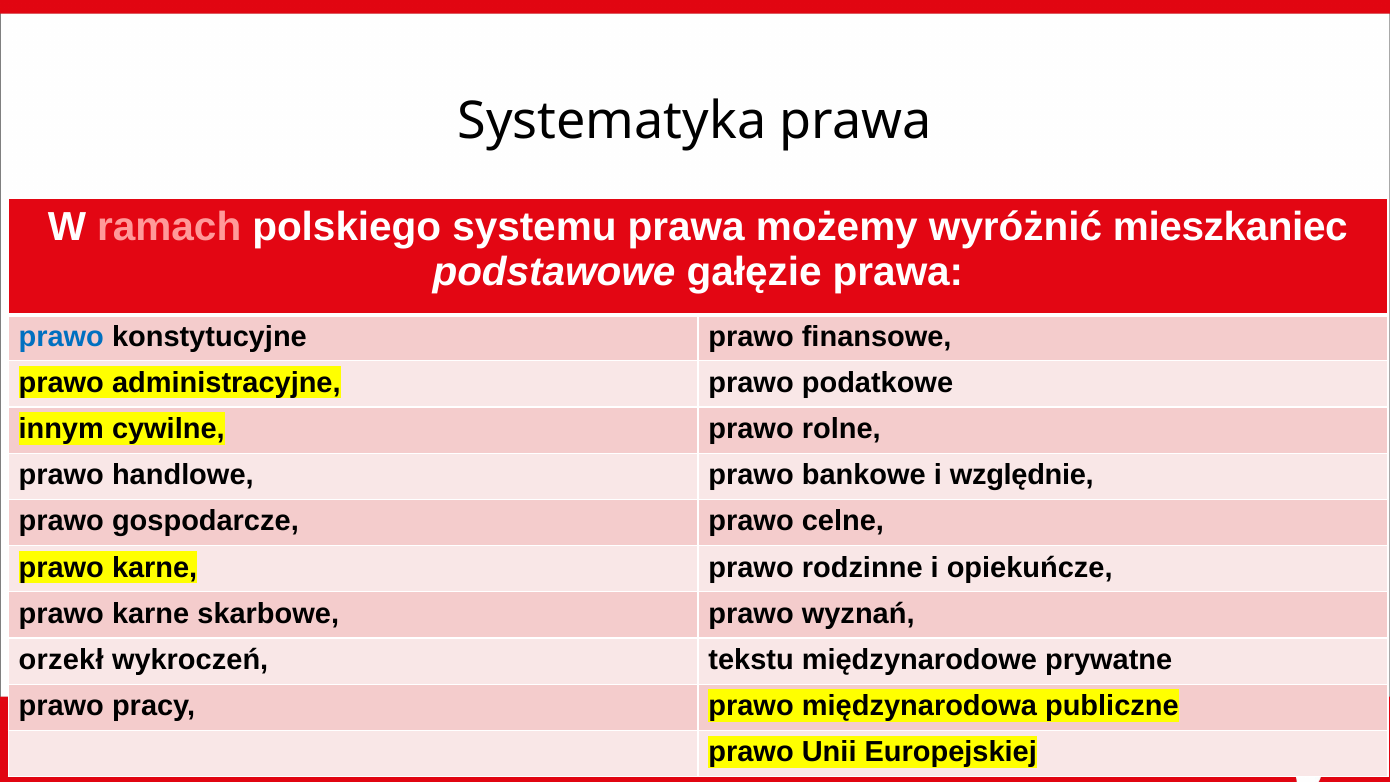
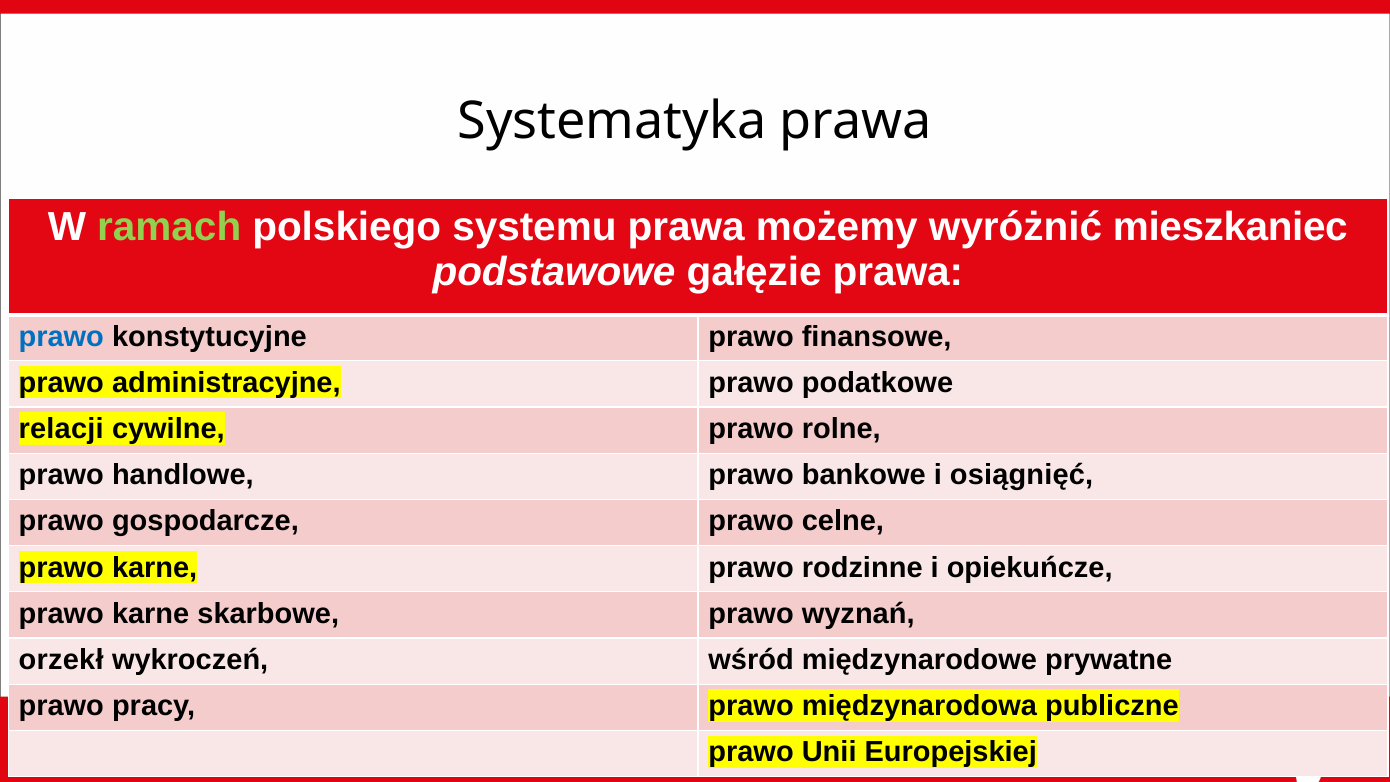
ramach colour: pink -> light green
innym: innym -> relacji
względnie: względnie -> osiągnięć
tekstu: tekstu -> wśród
